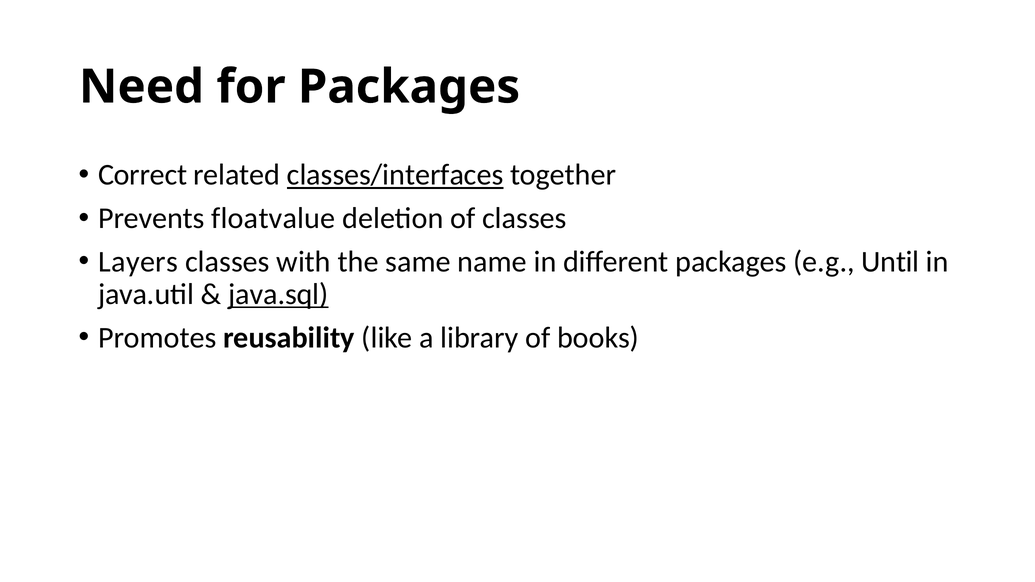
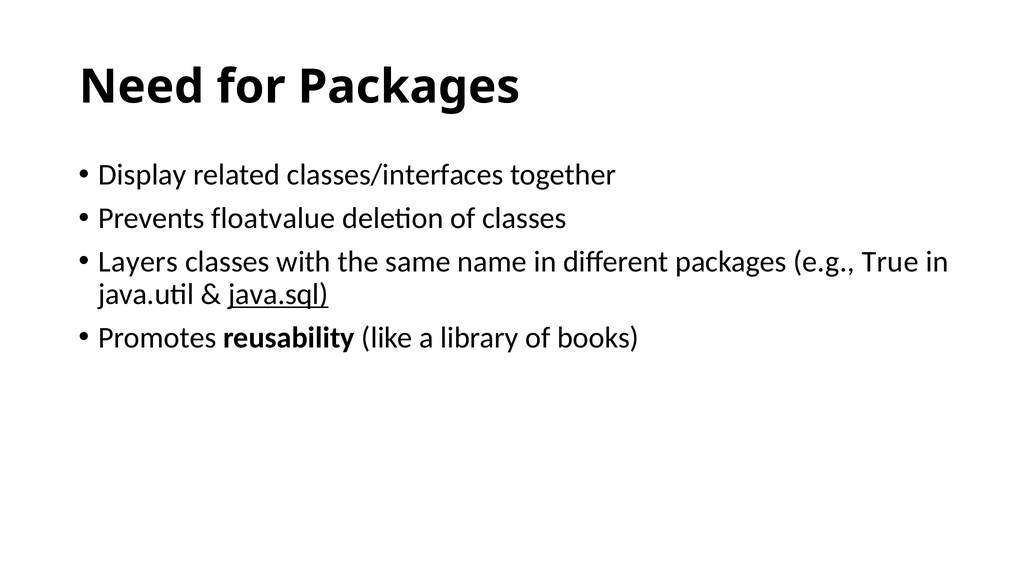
Correct: Correct -> Display
classes/interfaces underline: present -> none
Until: Until -> True
